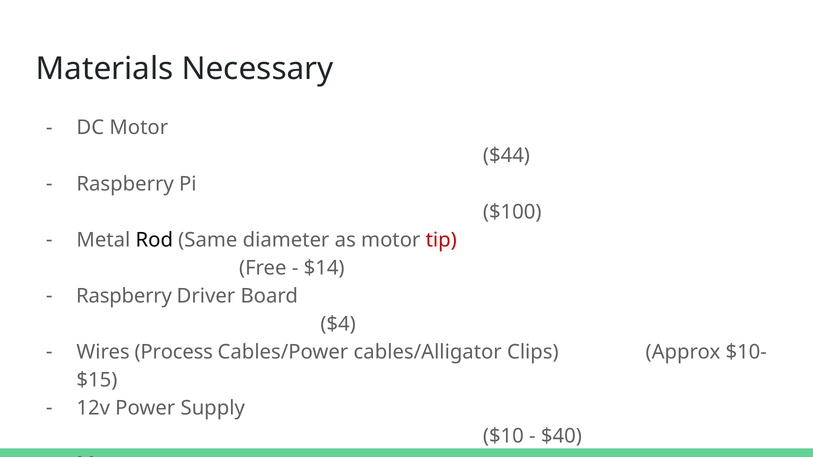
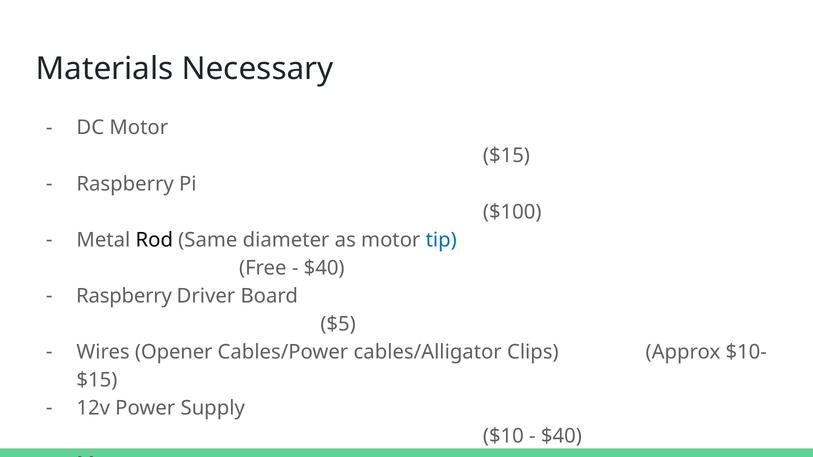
$44 at (506, 156): $44 -> $15
tip colour: red -> blue
$14 at (324, 268): $14 -> $40
$4: $4 -> $5
Process: Process -> Opener
